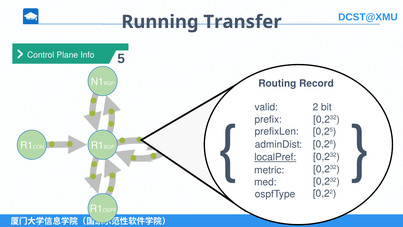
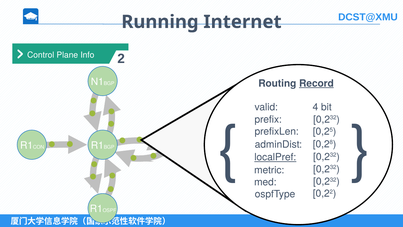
Transfer: Transfer -> Internet
5: 5 -> 2
Record underline: none -> present
2: 2 -> 4
